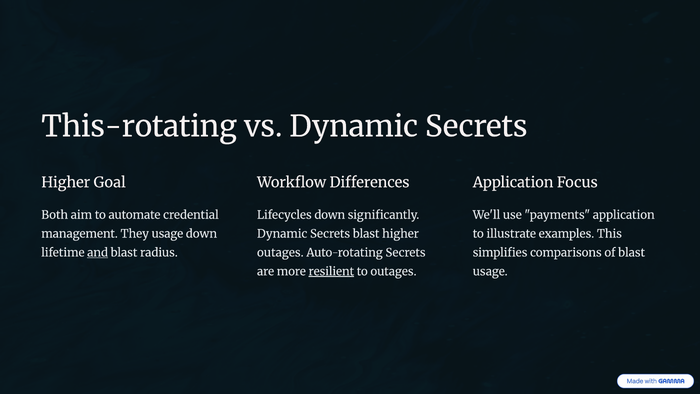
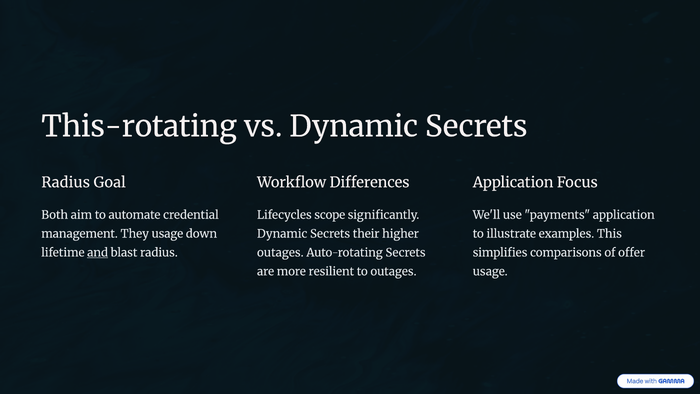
Higher at (66, 182): Higher -> Radius
Lifecycles down: down -> scope
Secrets blast: blast -> their
of blast: blast -> offer
resilient underline: present -> none
